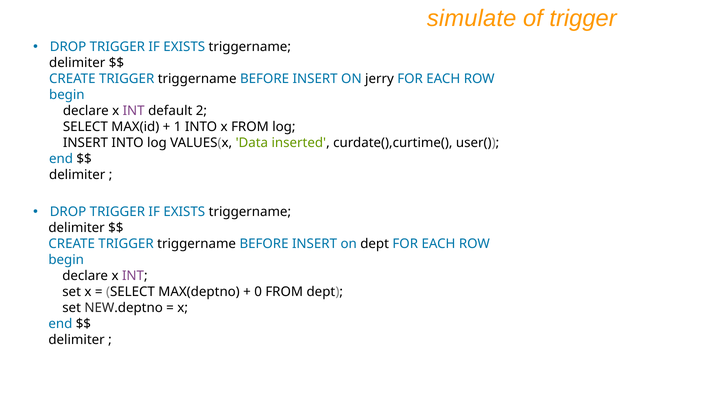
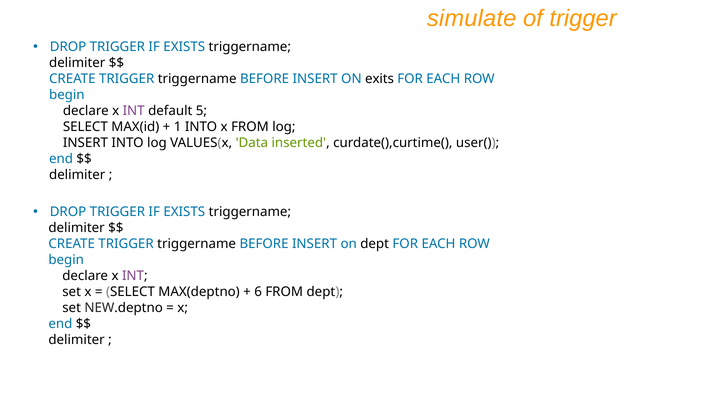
jerry: jerry -> exits
2: 2 -> 5
0: 0 -> 6
